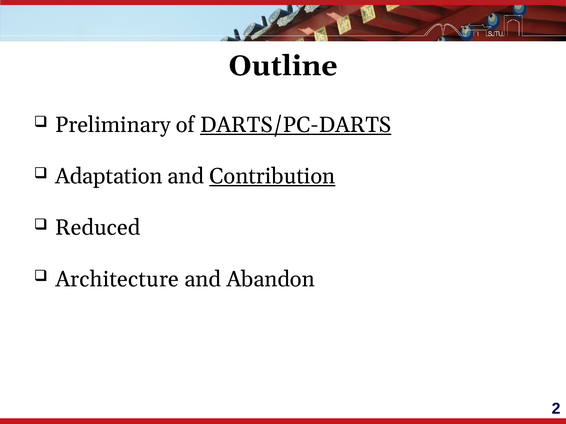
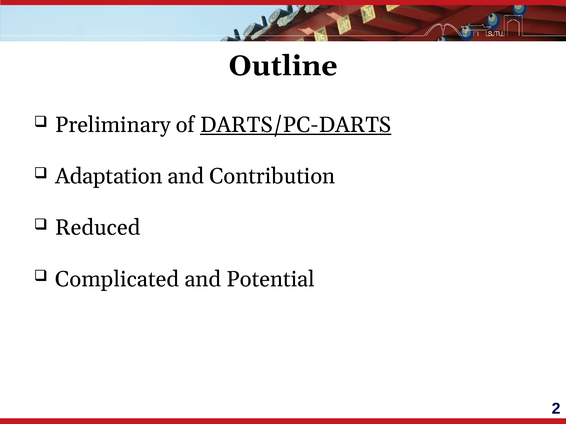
Contribution underline: present -> none
Architecture: Architecture -> Complicated
Abandon: Abandon -> Potential
